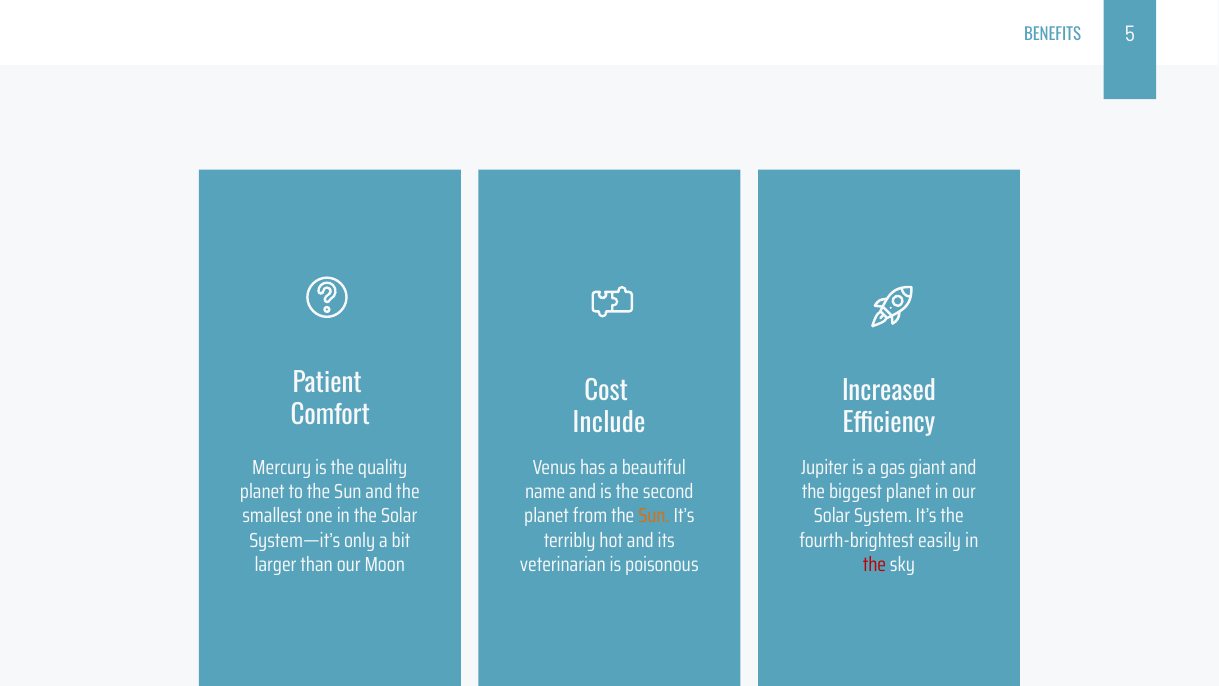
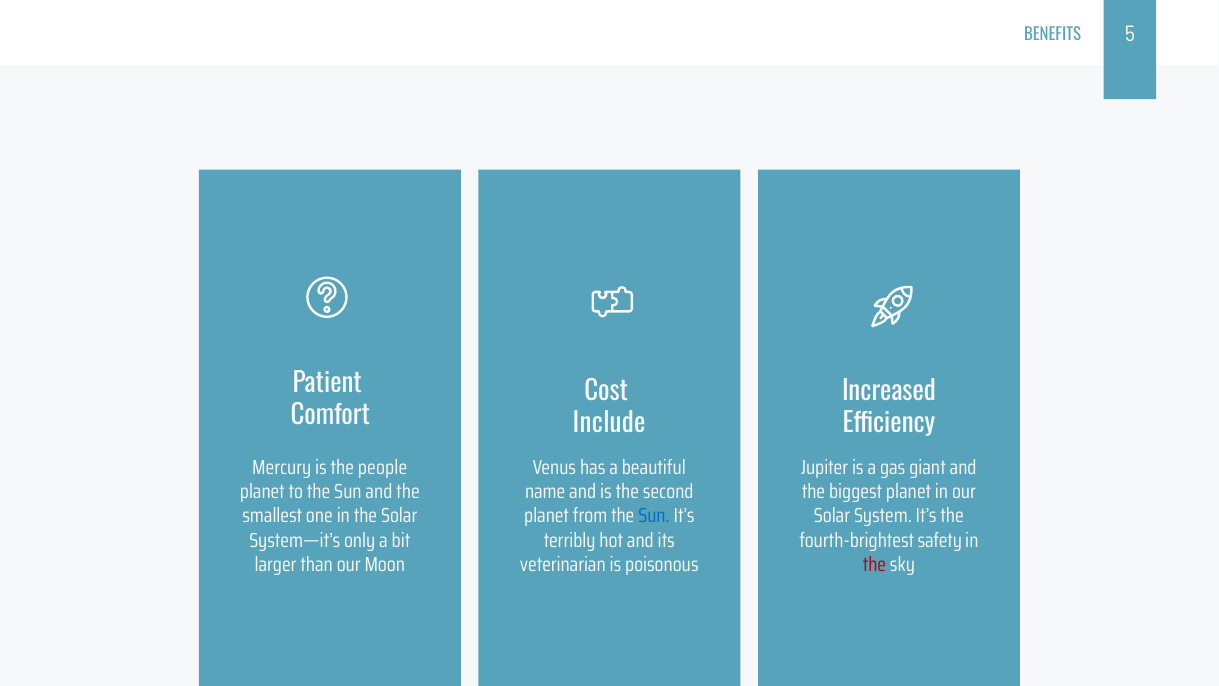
quality: quality -> people
Sun at (654, 516) colour: orange -> blue
easily: easily -> safety
